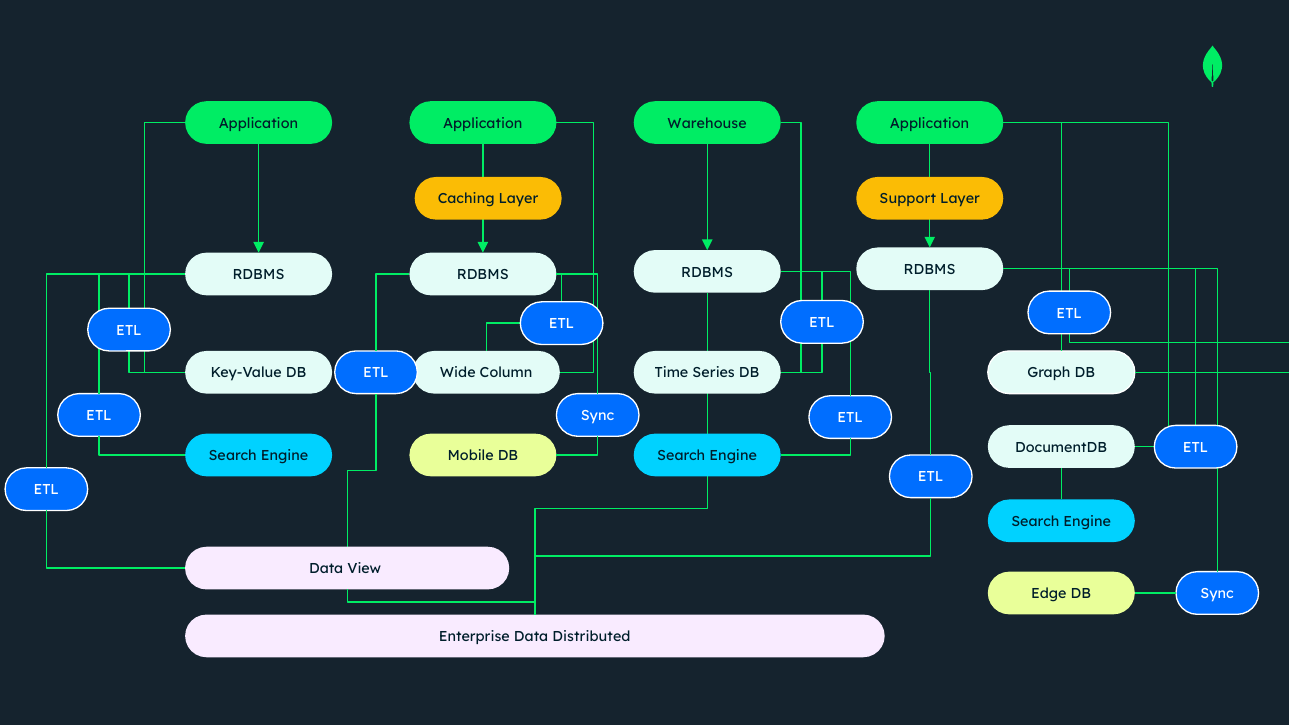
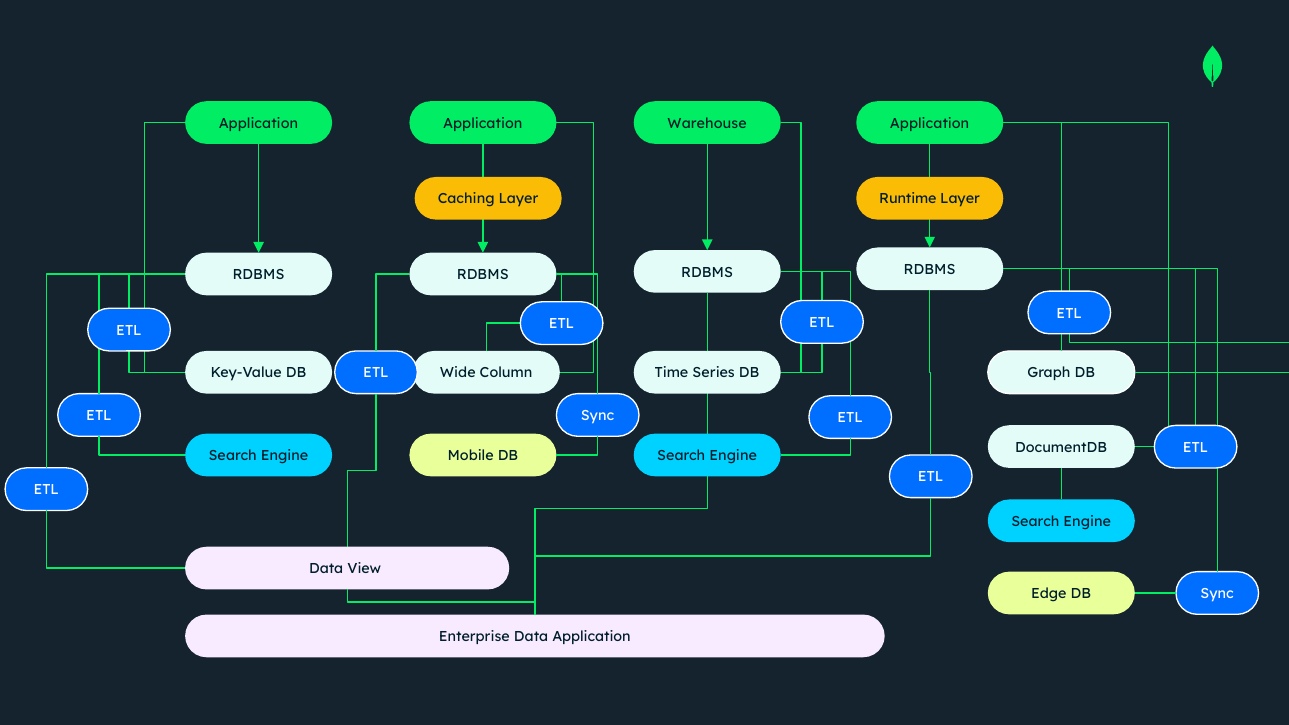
Support: Support -> Runtime
Data Distributed: Distributed -> Application
